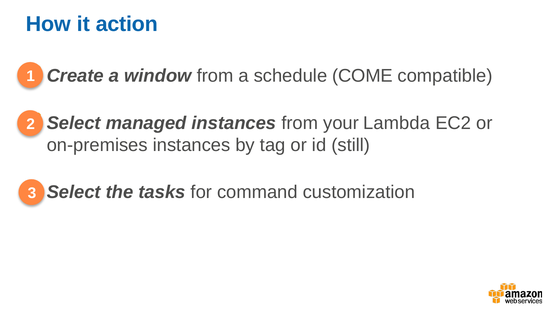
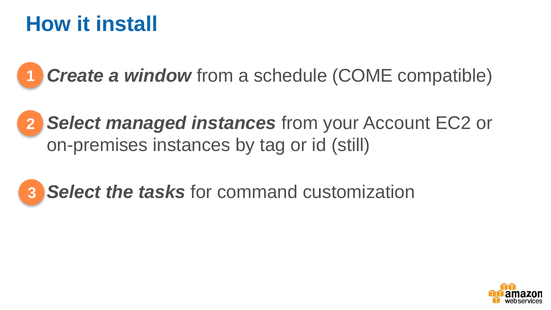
action: action -> install
Lambda: Lambda -> Account
